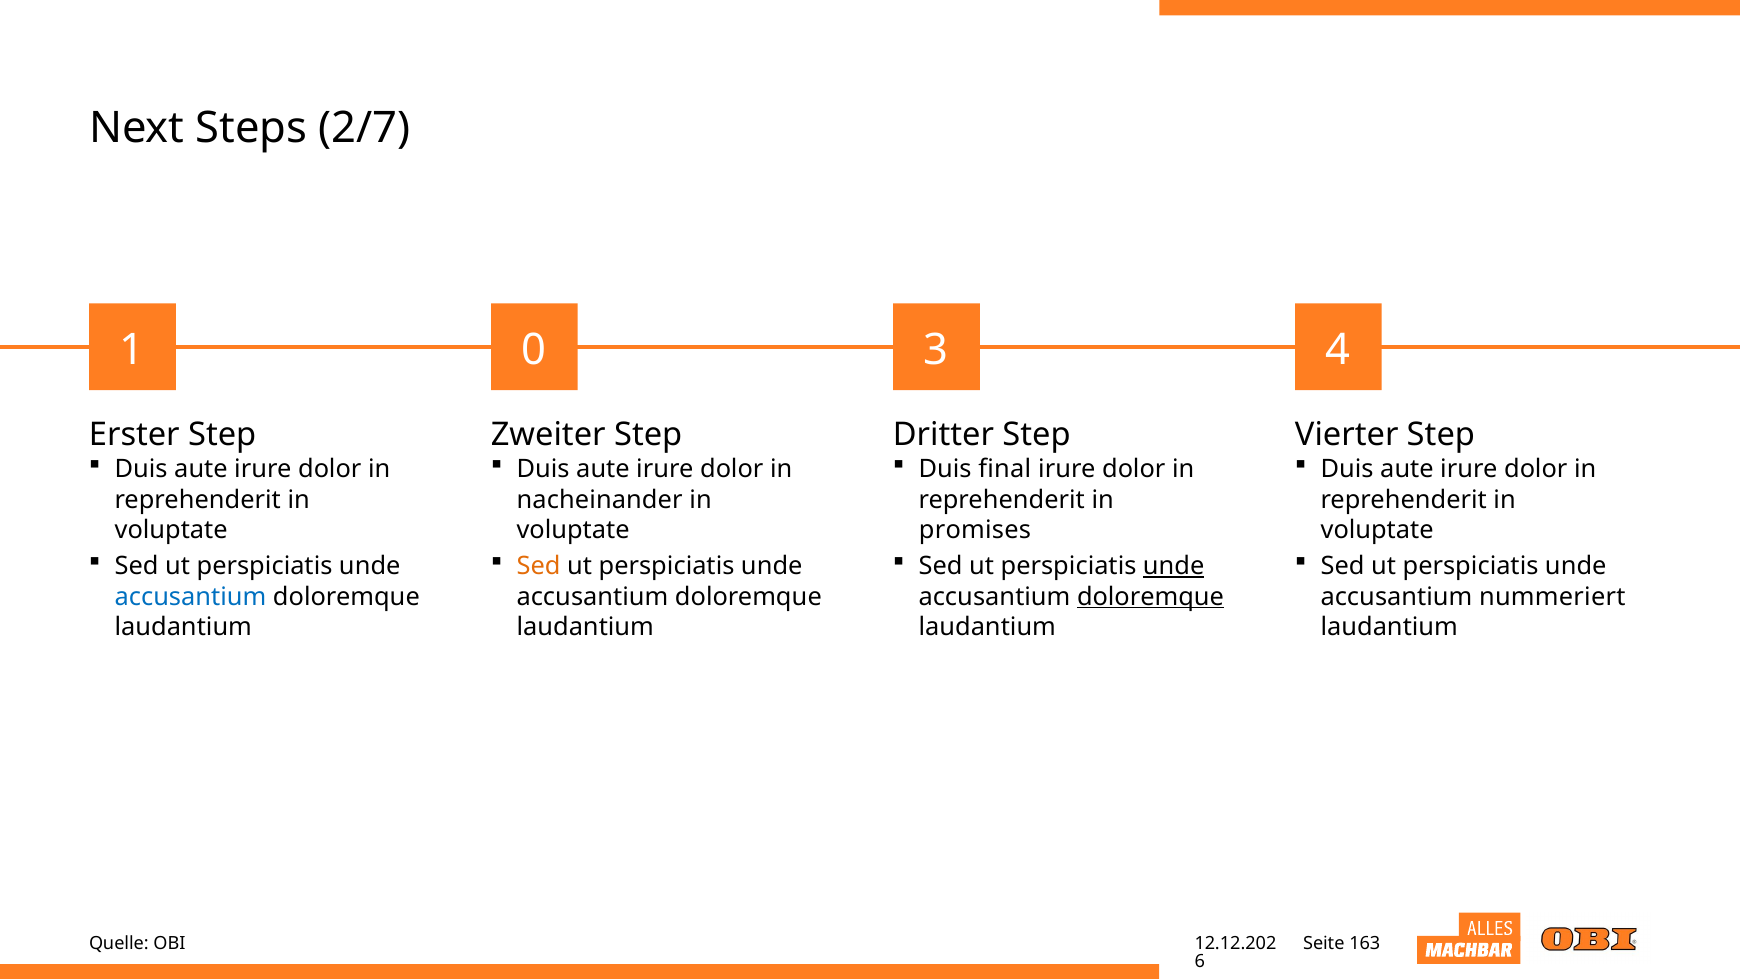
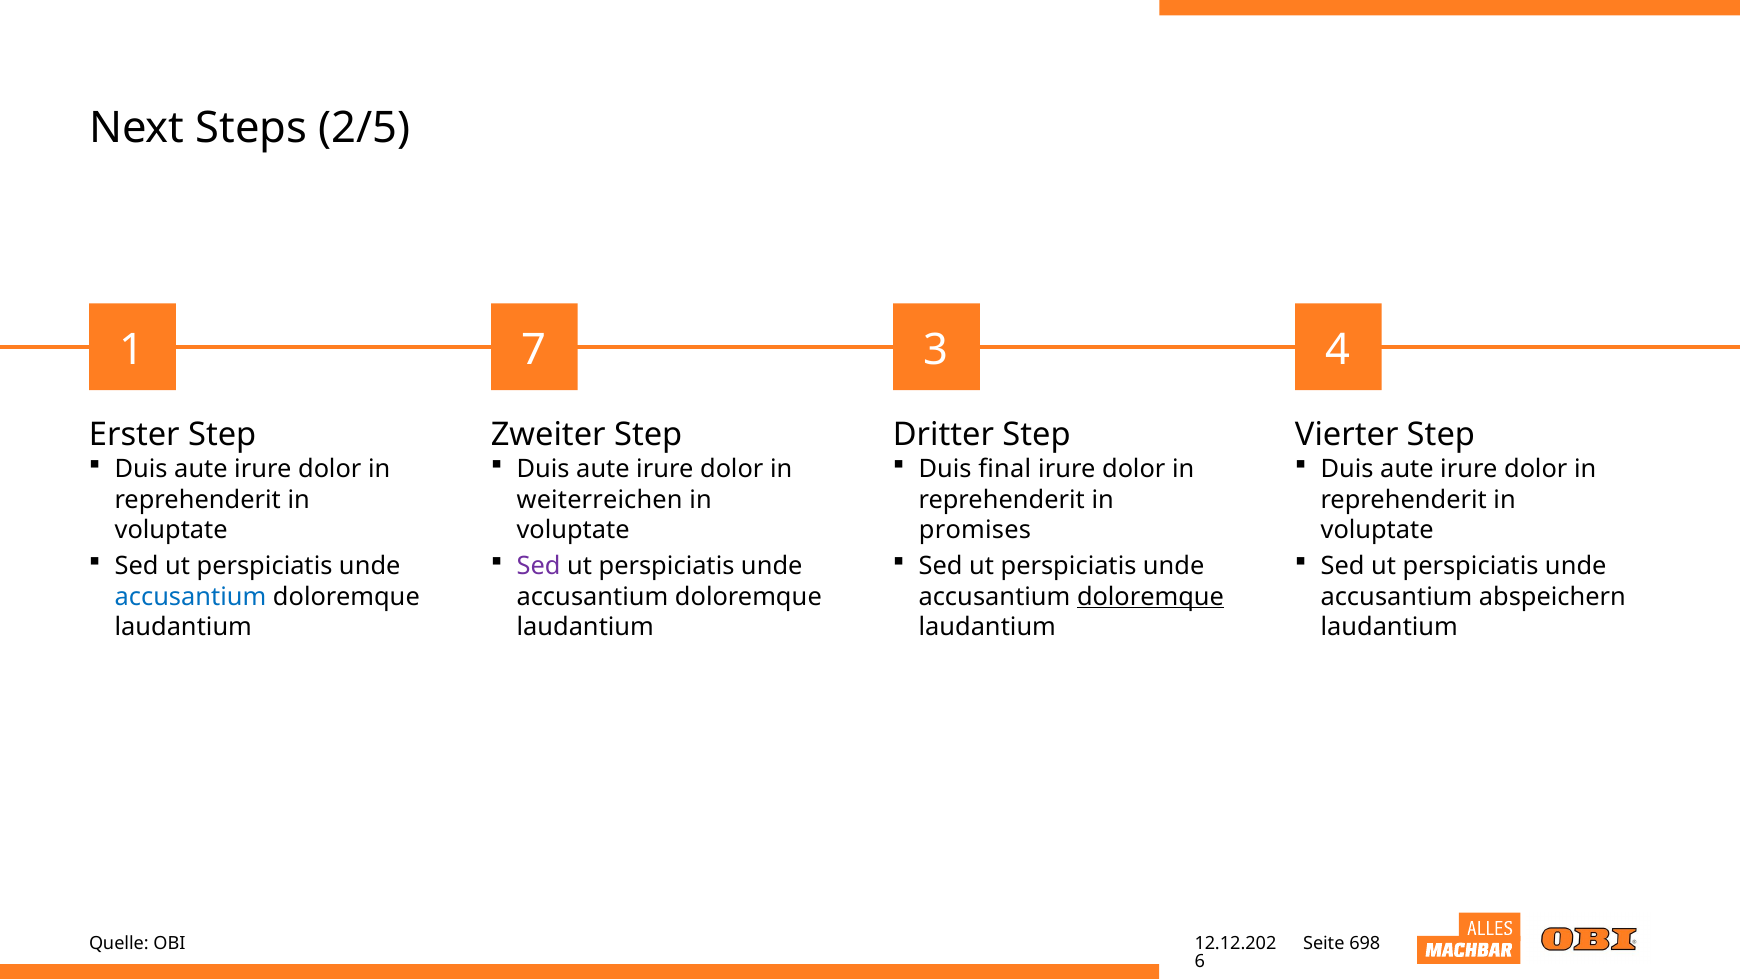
2/7: 2/7 -> 2/5
0: 0 -> 7
nacheinander: nacheinander -> weiterreichen
Sed at (539, 566) colour: orange -> purple
unde at (1174, 566) underline: present -> none
nummeriert: nummeriert -> abspeichern
163: 163 -> 698
